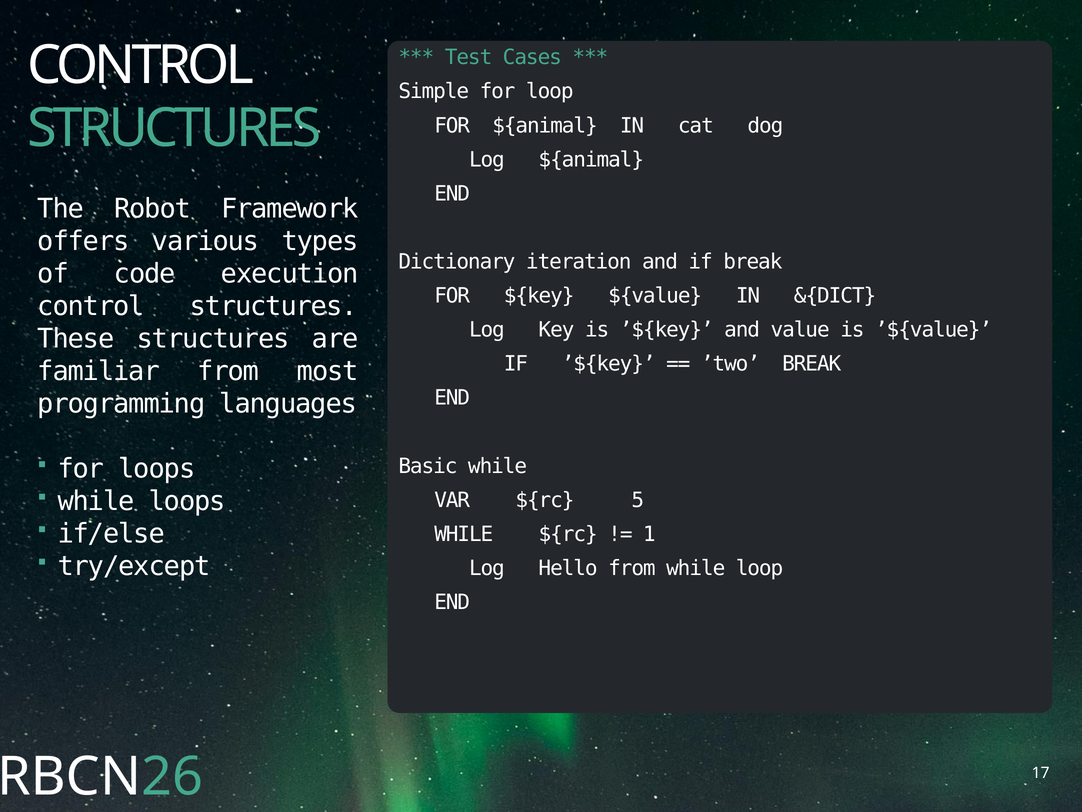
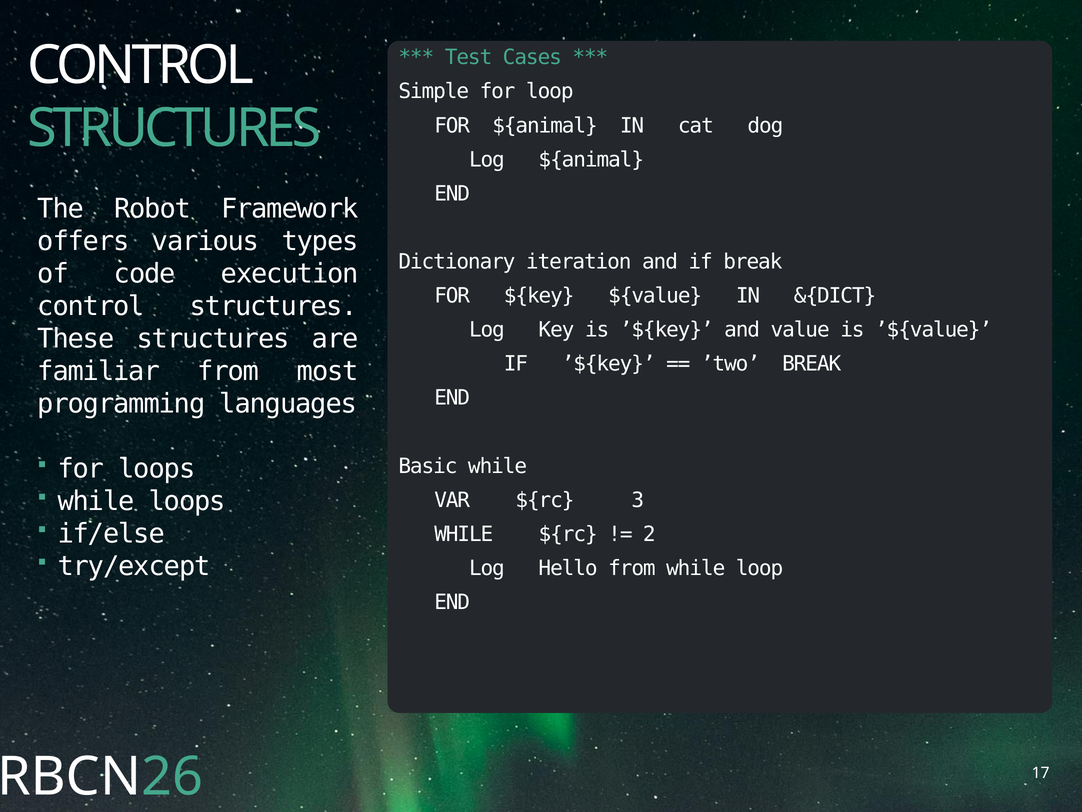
5: 5 -> 3
1: 1 -> 2
